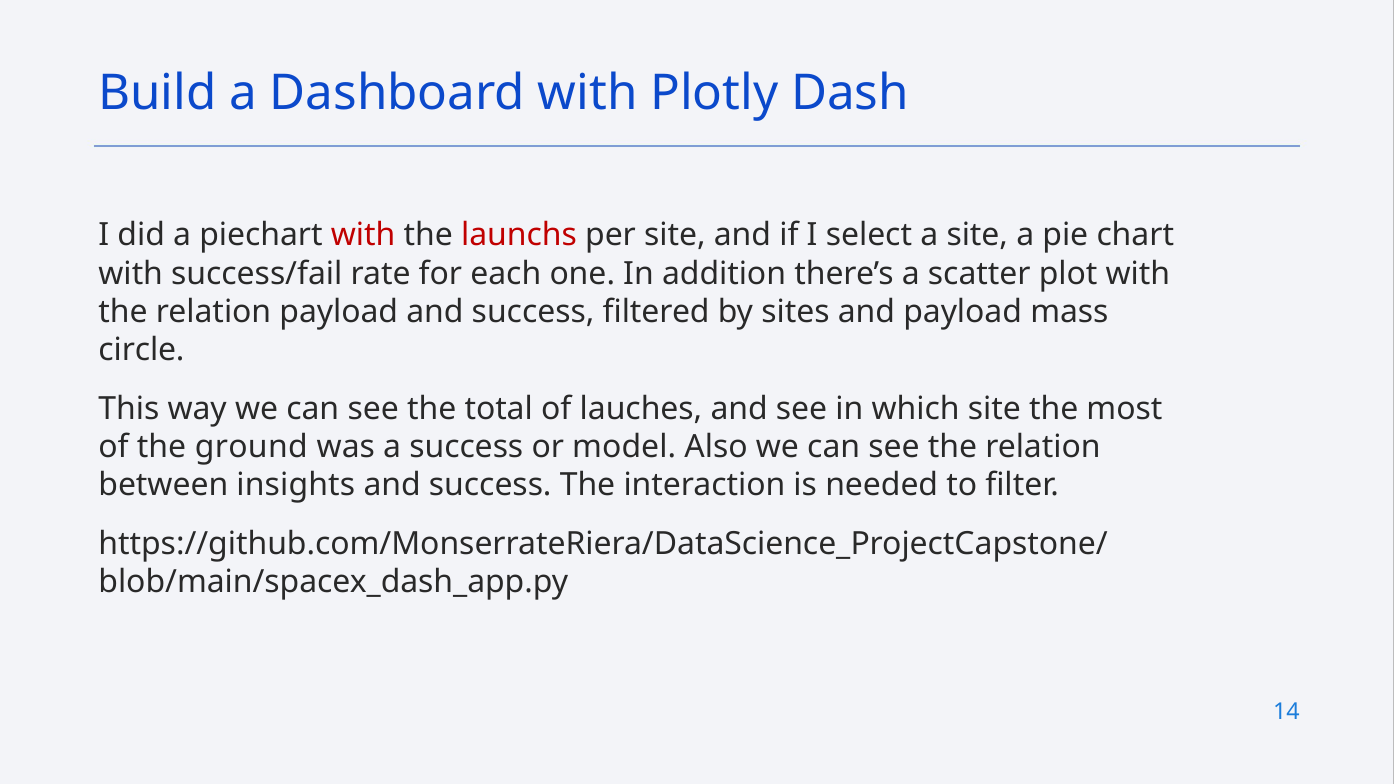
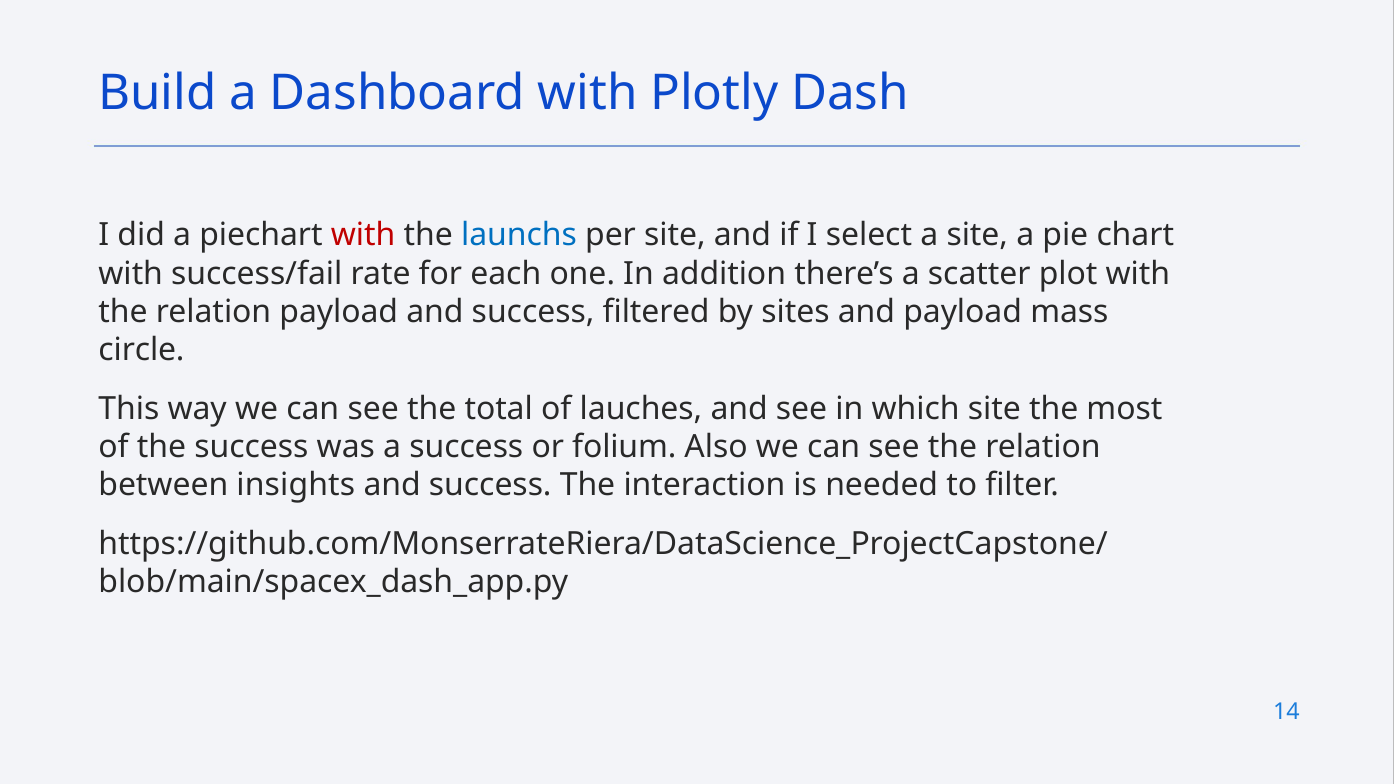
launchs colour: red -> blue
the ground: ground -> success
model: model -> folium
